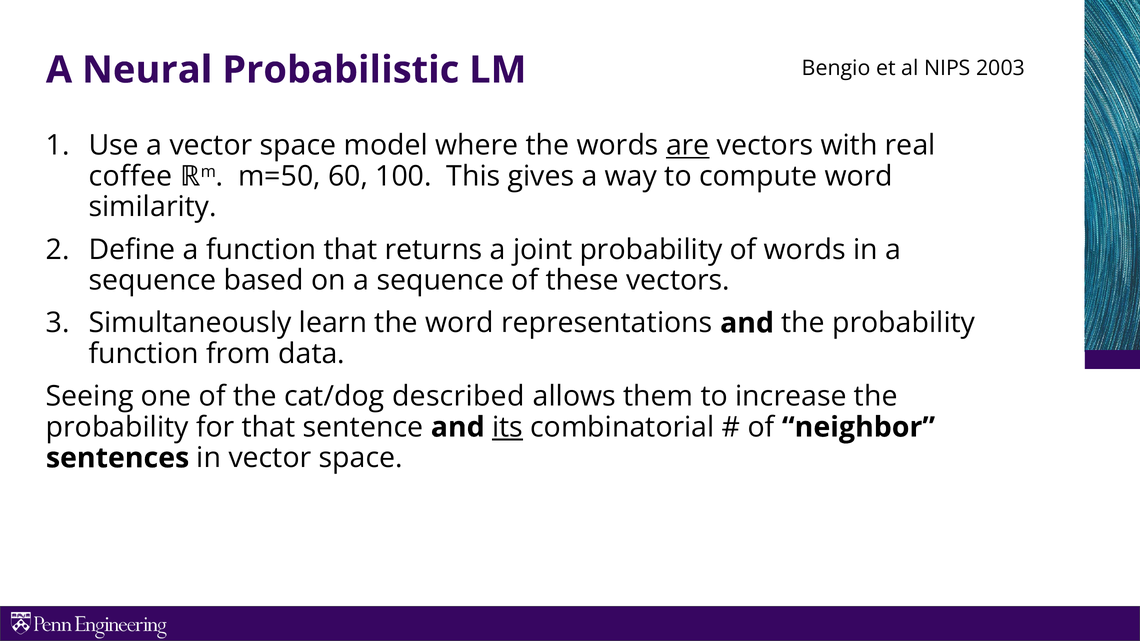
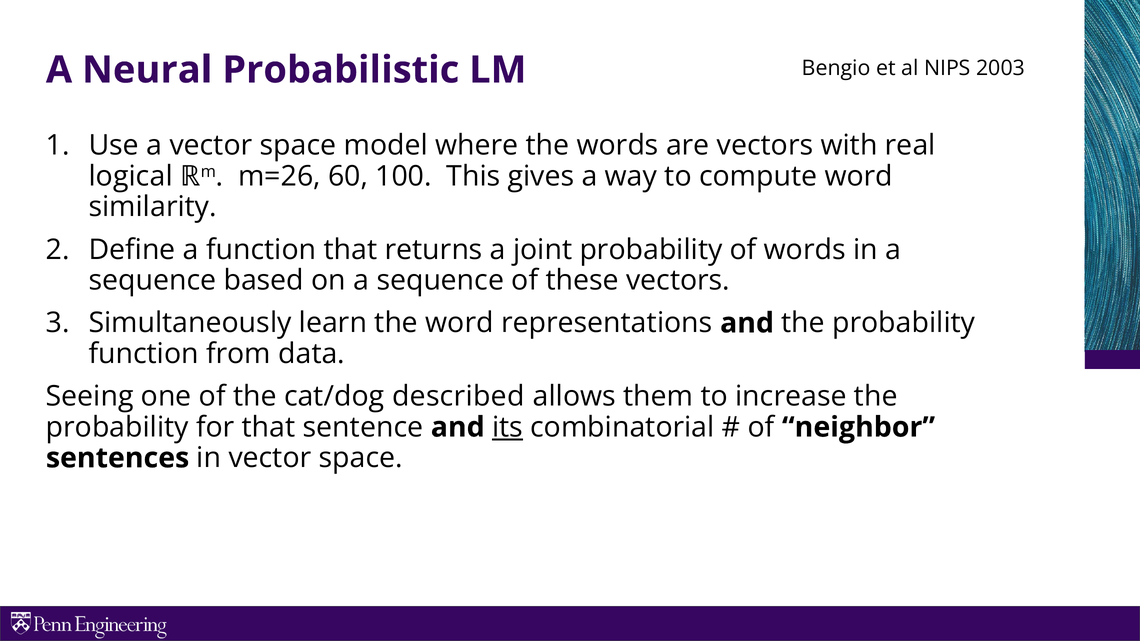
are underline: present -> none
coffee: coffee -> logical
m=50: m=50 -> m=26
